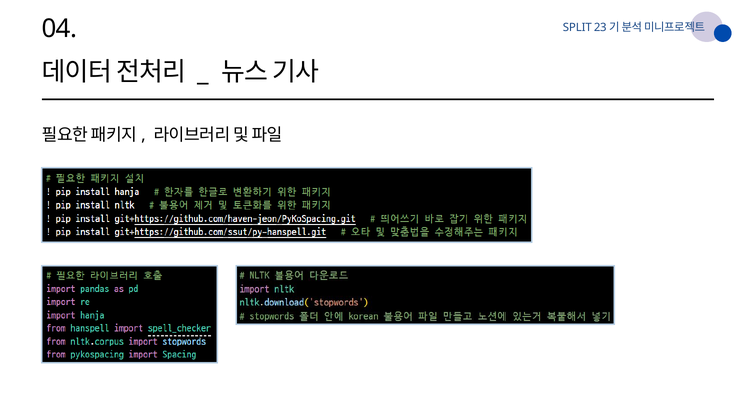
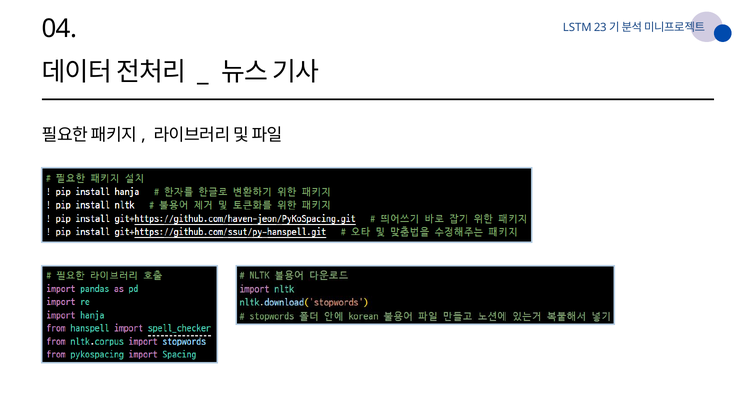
SPLIT: SPLIT -> LSTM
